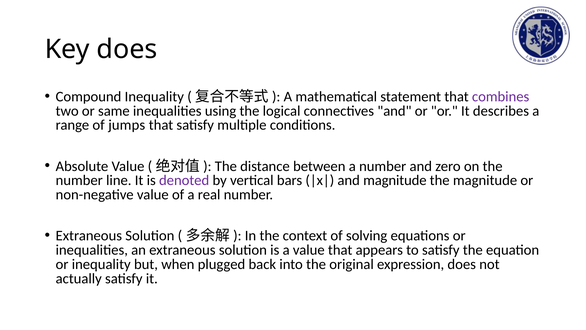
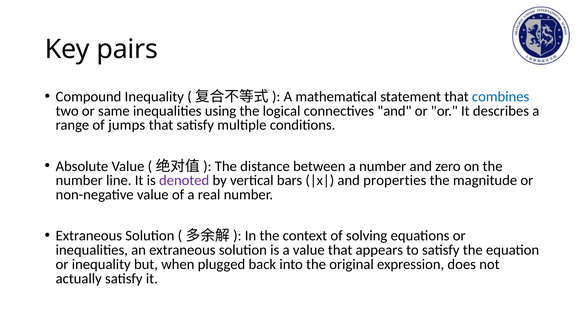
Key does: does -> pairs
combines colour: purple -> blue
and magnitude: magnitude -> properties
